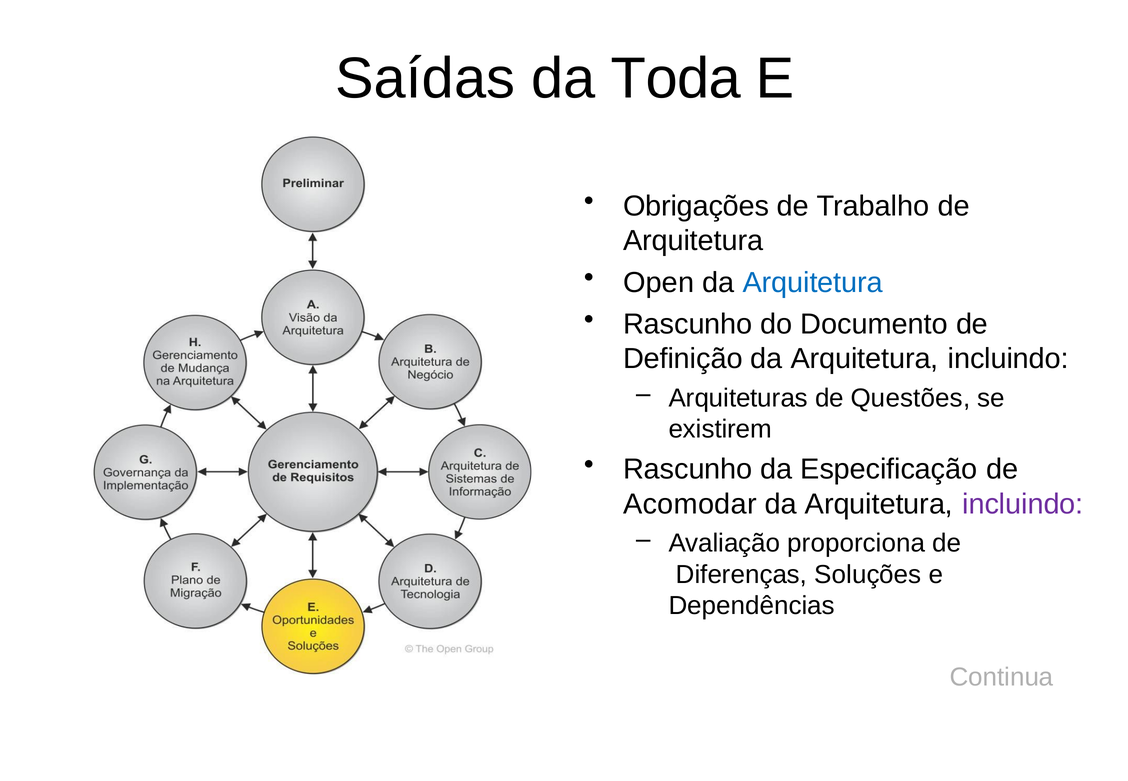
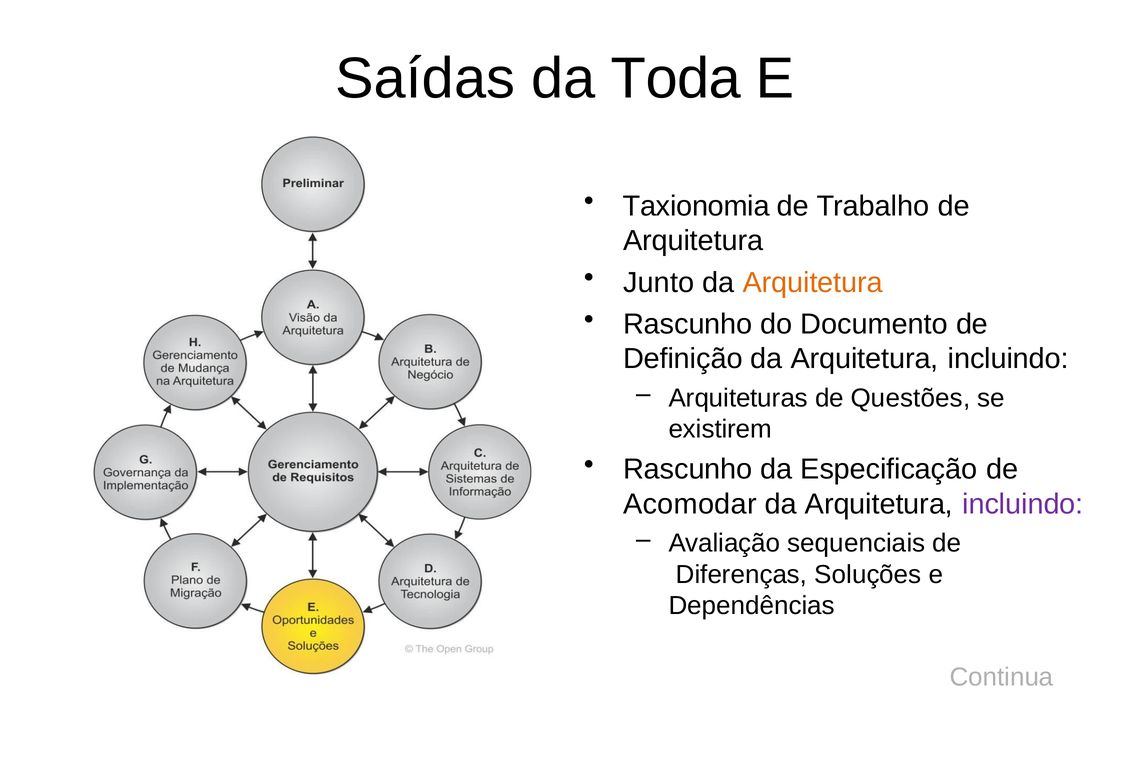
Obrigações: Obrigações -> Taxionomia
Open: Open -> Junto
Arquitetura at (813, 282) colour: blue -> orange
proporciona: proporciona -> sequenciais
